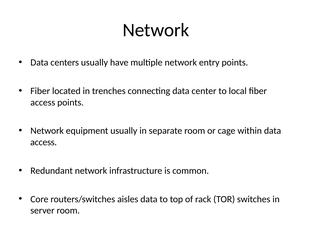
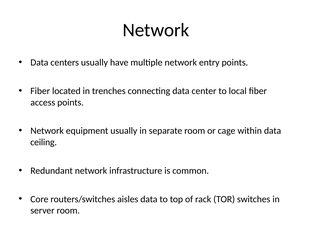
access at (44, 142): access -> ceiling
